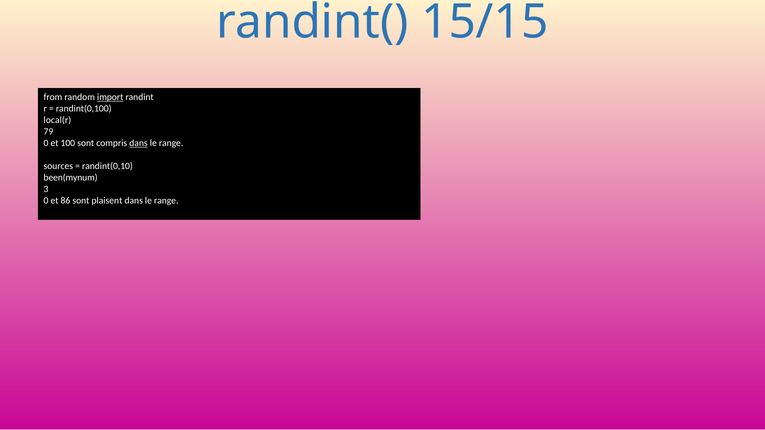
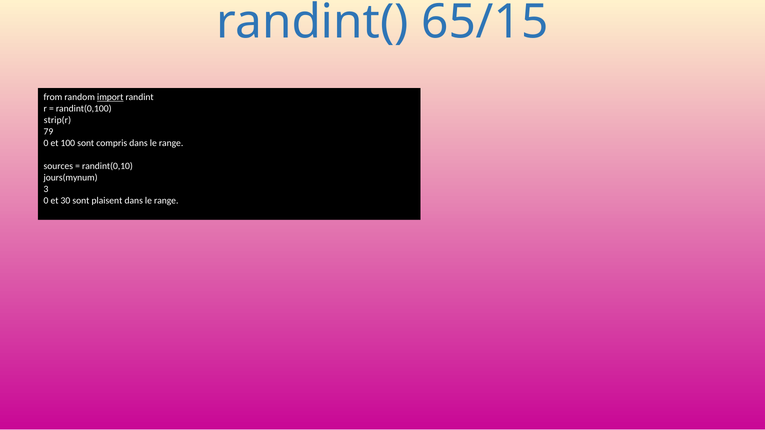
15/15: 15/15 -> 65/15
local(r: local(r -> strip(r
dans at (138, 143) underline: present -> none
been(mynum: been(mynum -> jours(mynum
86: 86 -> 30
